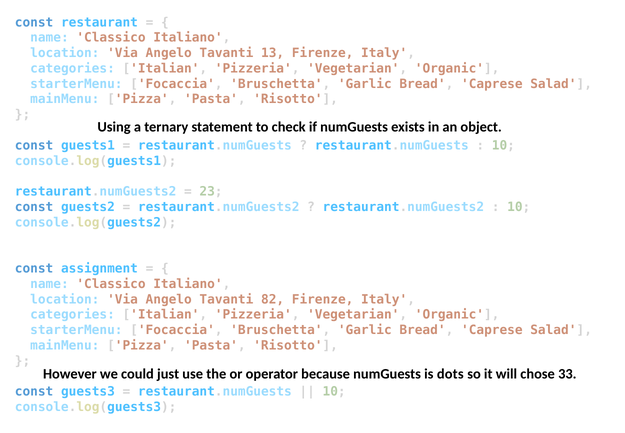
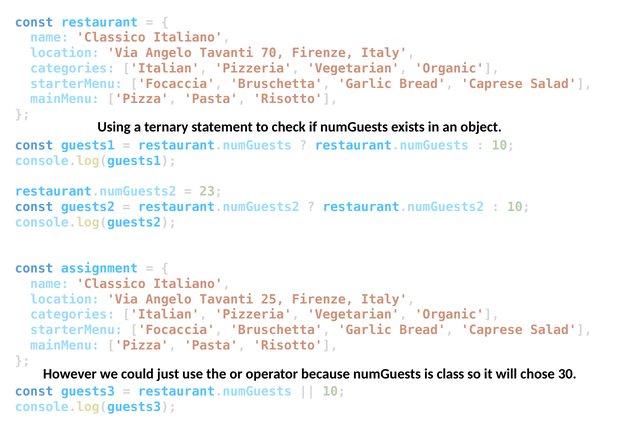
13: 13 -> 70
82: 82 -> 25
dots: dots -> class
33: 33 -> 30
